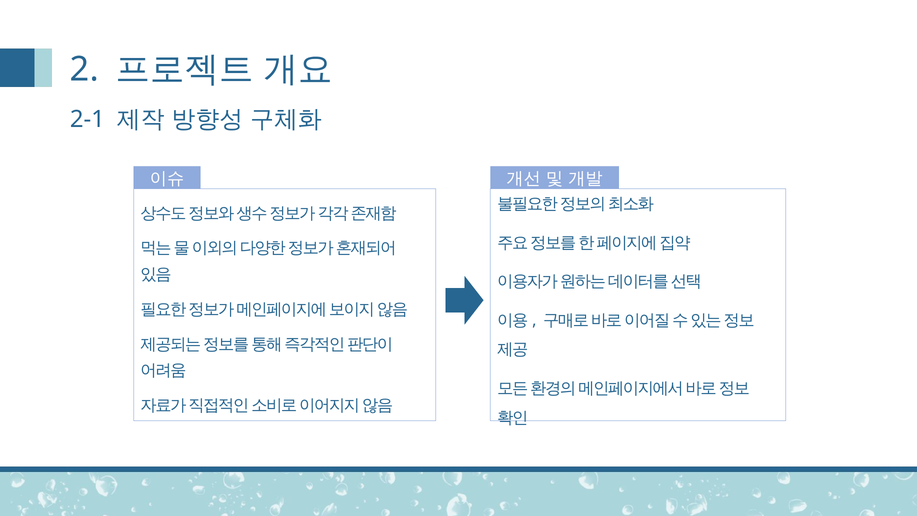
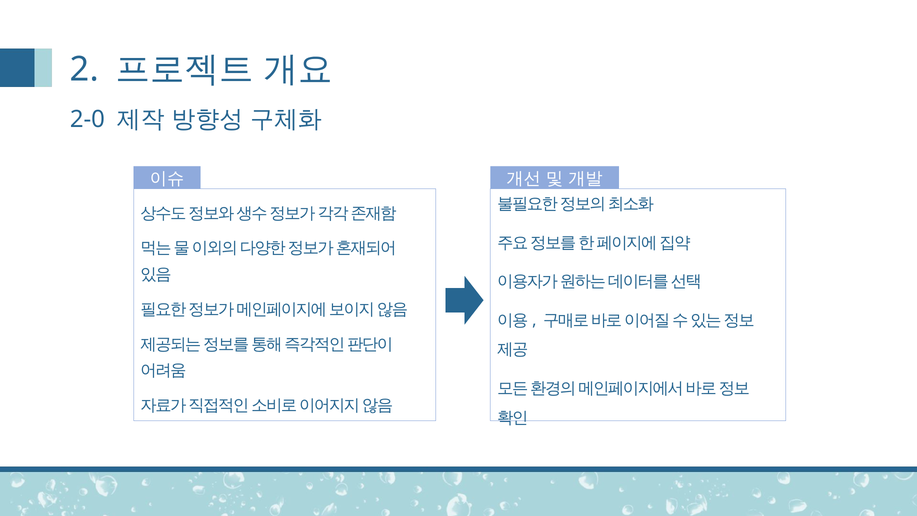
2-1: 2-1 -> 2-0
